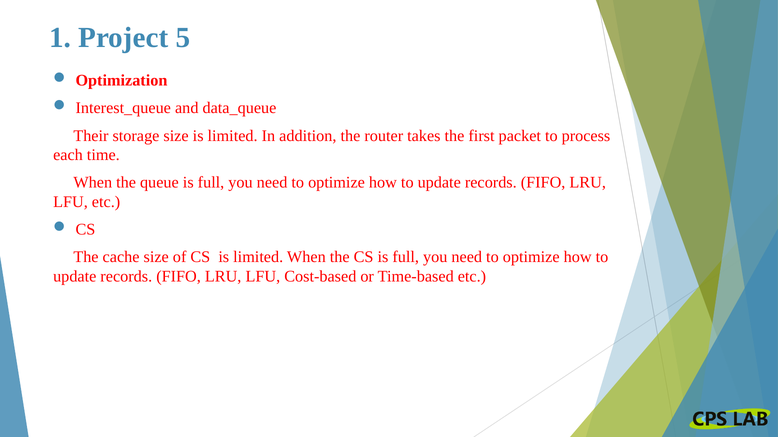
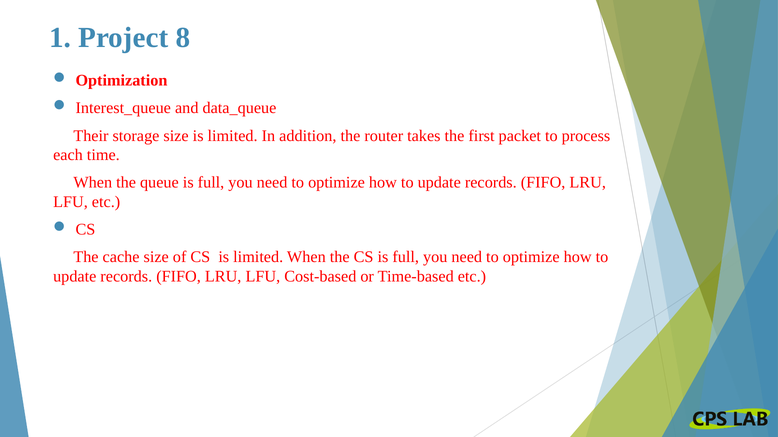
5: 5 -> 8
